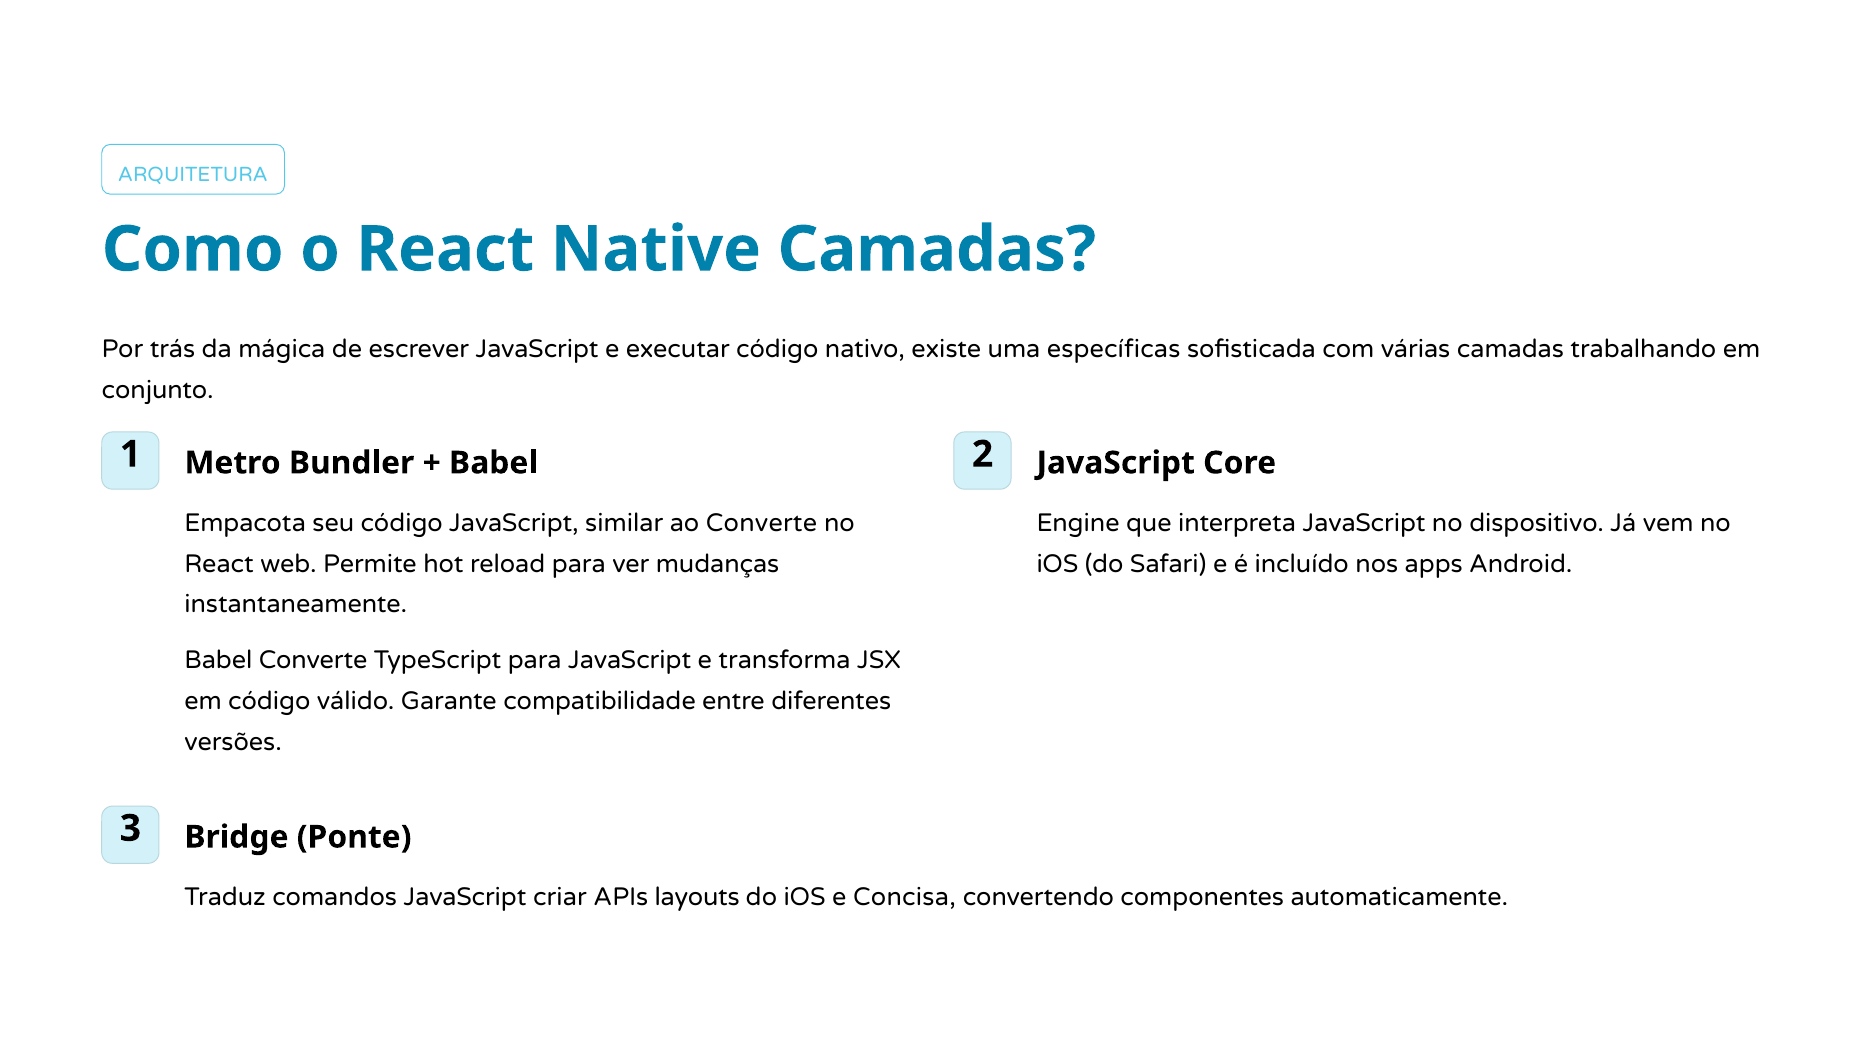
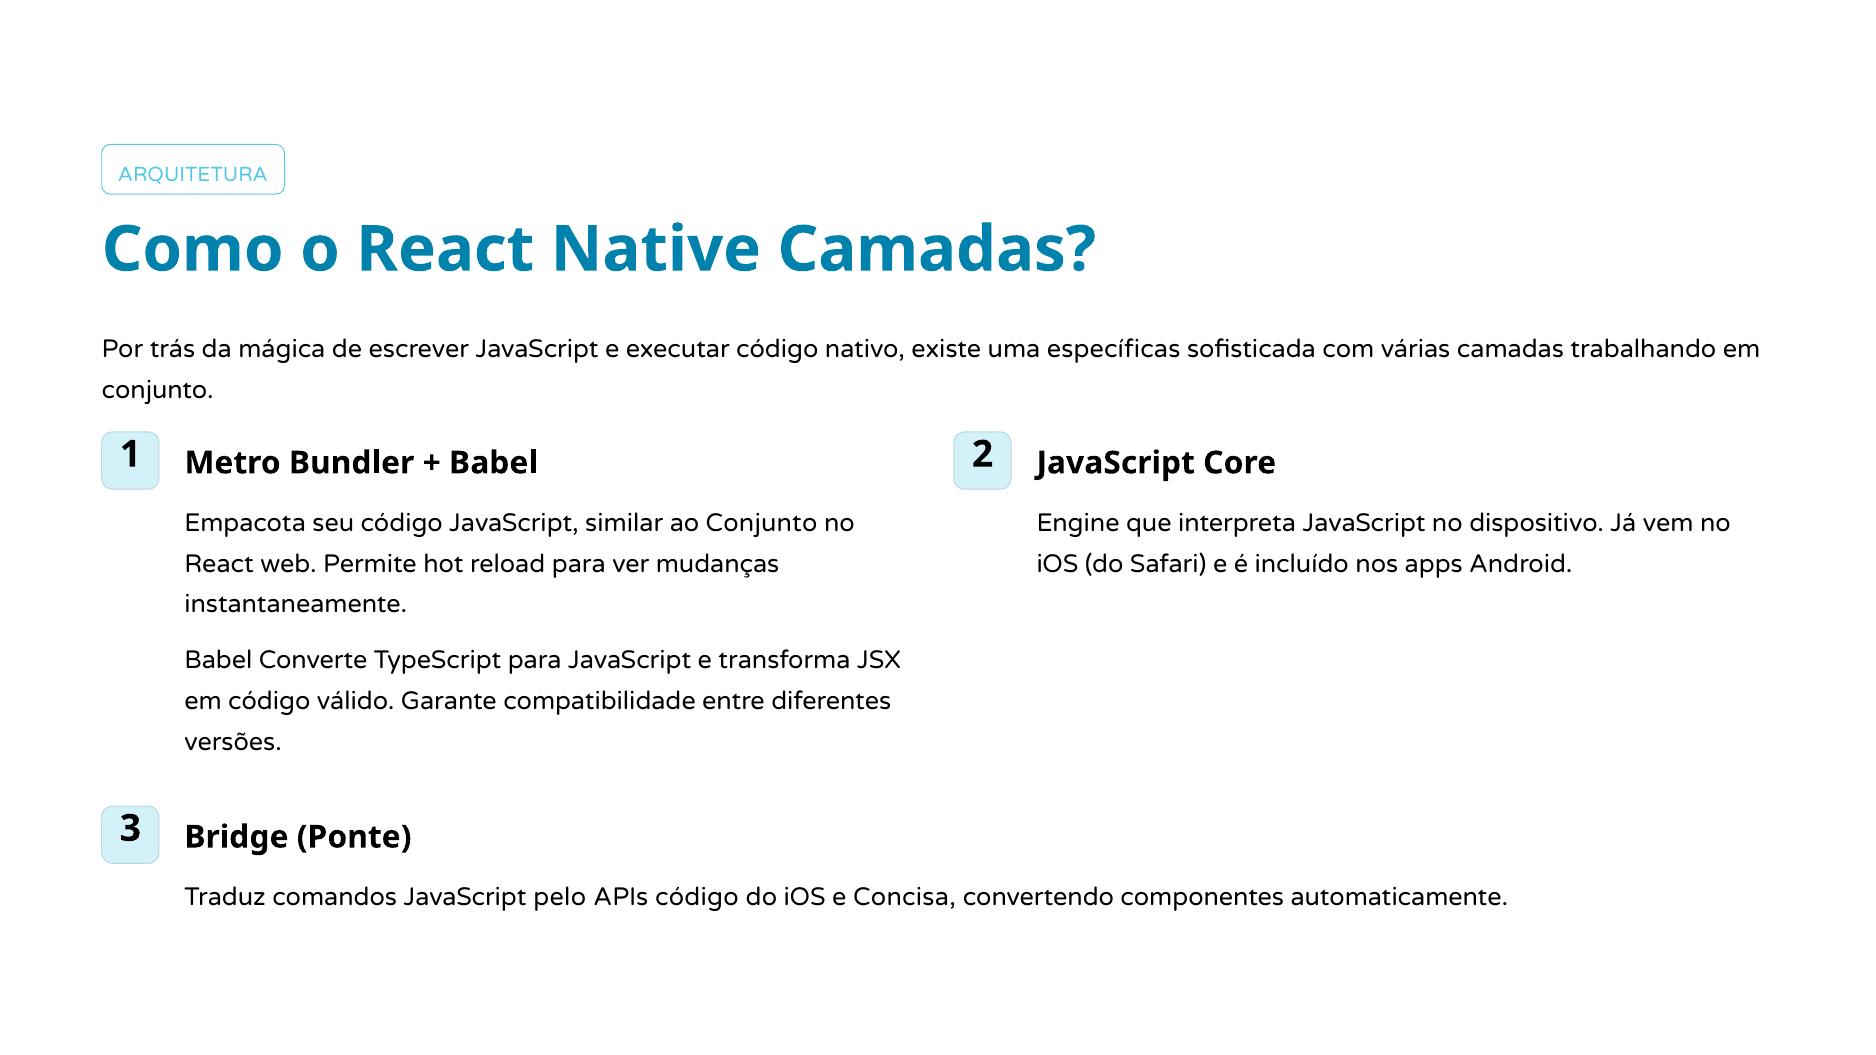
ao Converte: Converte -> Conjunto
criar: criar -> pelo
APIs layouts: layouts -> código
